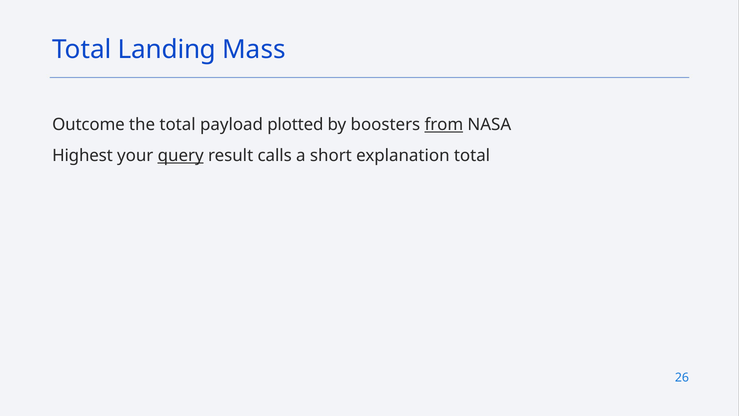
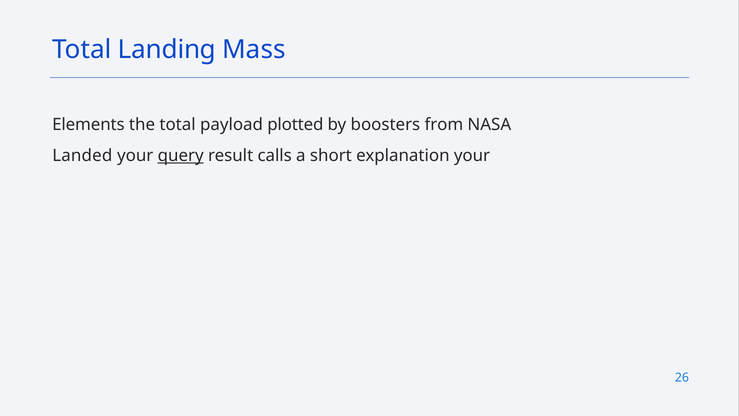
Outcome: Outcome -> Elements
from underline: present -> none
Highest: Highest -> Landed
explanation total: total -> your
